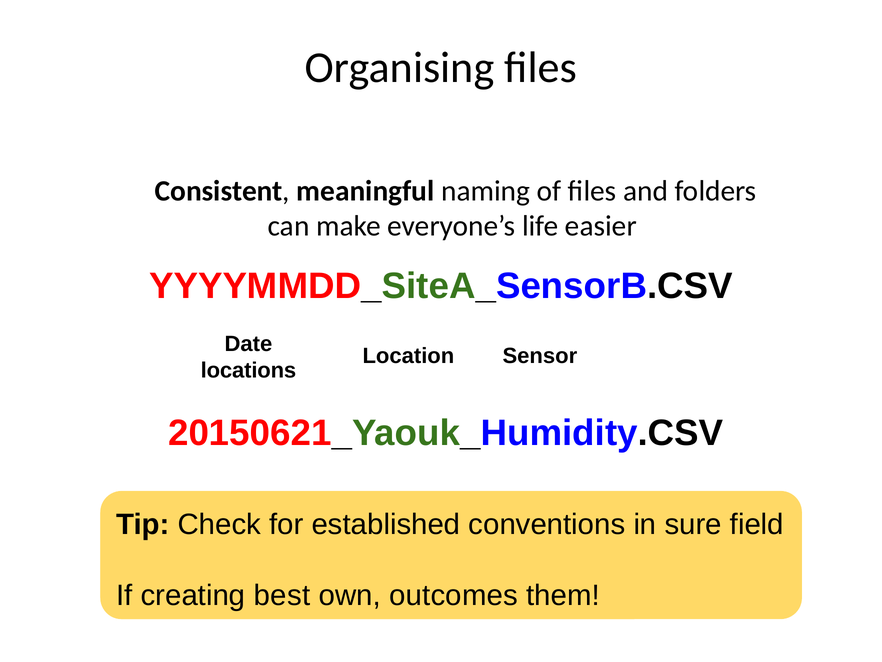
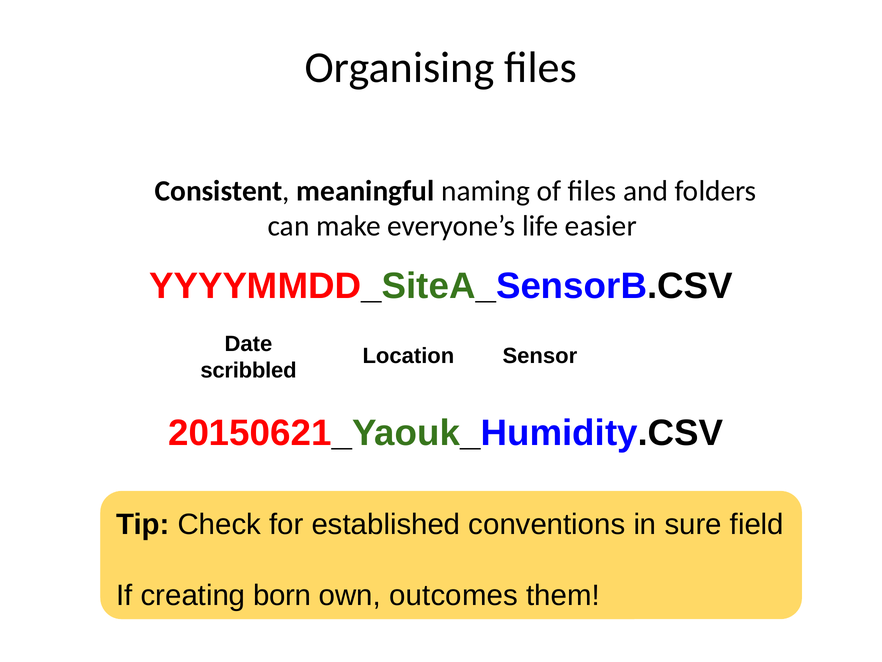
locations: locations -> scribbled
best: best -> born
